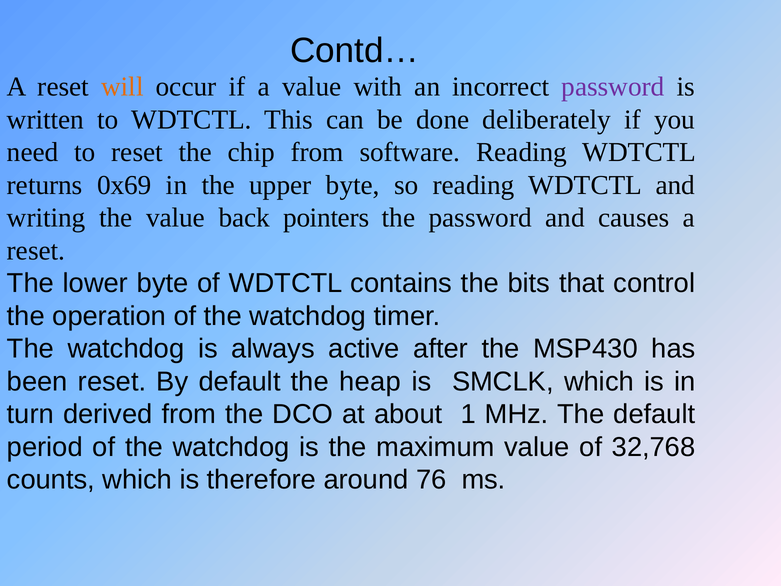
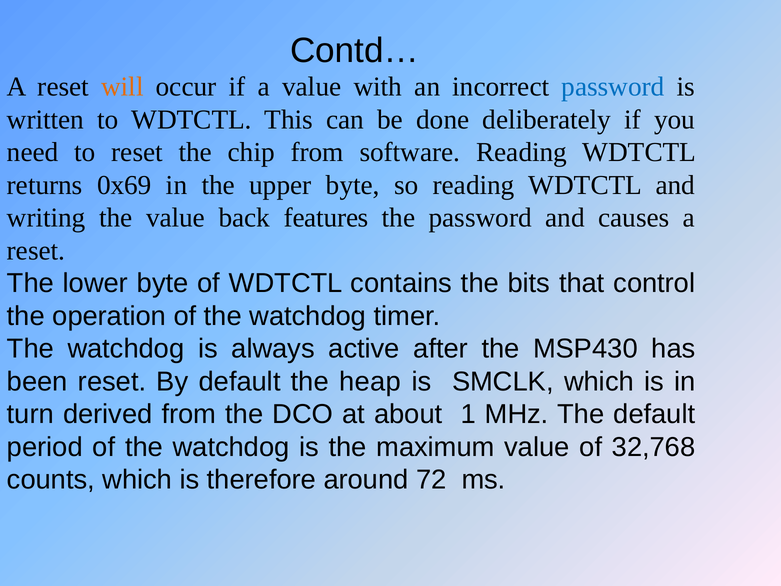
password at (613, 87) colour: purple -> blue
pointers: pointers -> features
76: 76 -> 72
